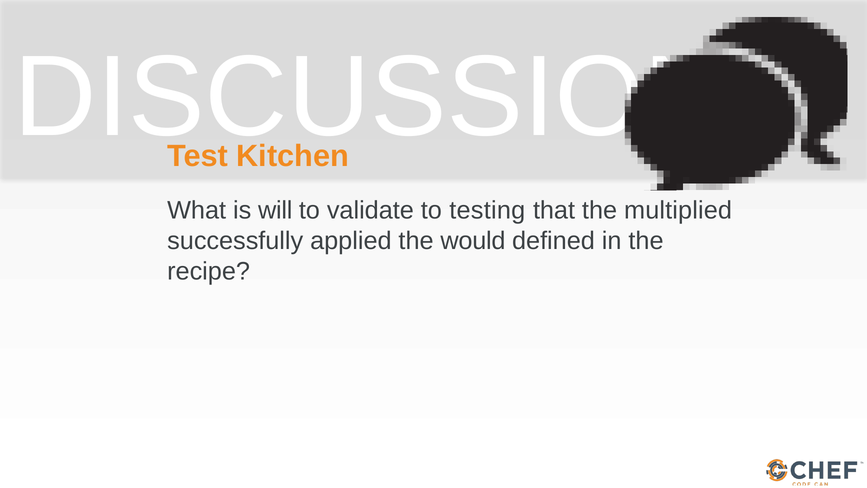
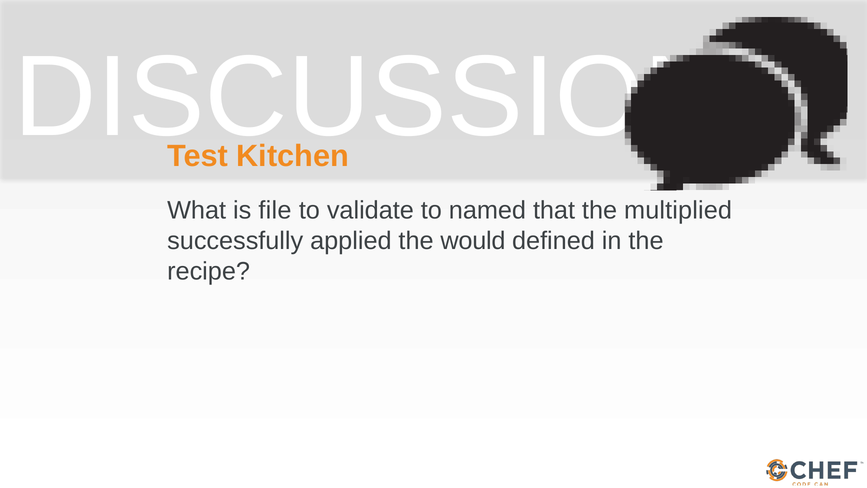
will: will -> file
testing: testing -> named
